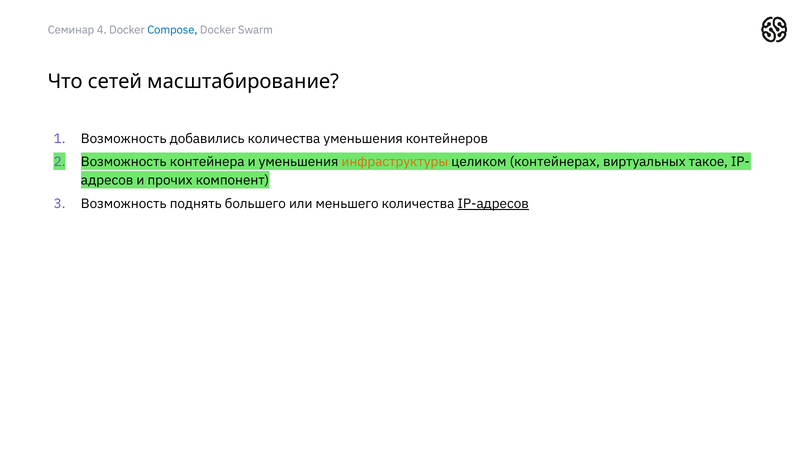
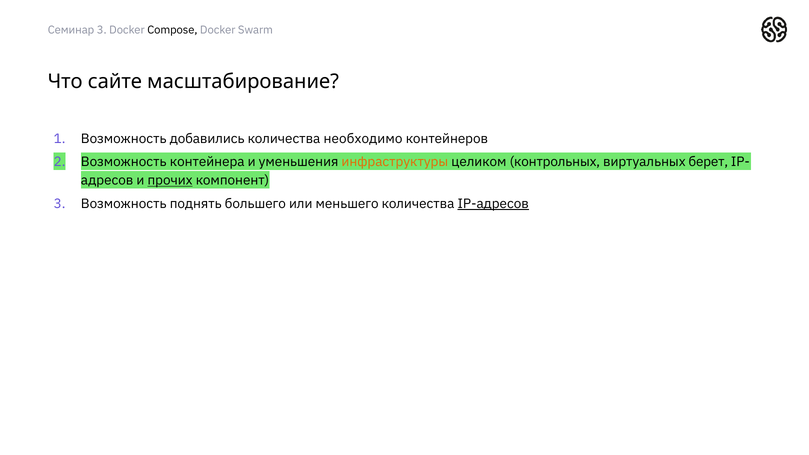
Семинар 4: 4 -> 3
Compose colour: blue -> black
сетей: сетей -> сайте
количества уменьшения: уменьшения -> необходимо
контейнерах: контейнерах -> контрольных
такое: такое -> берет
прочих underline: none -> present
